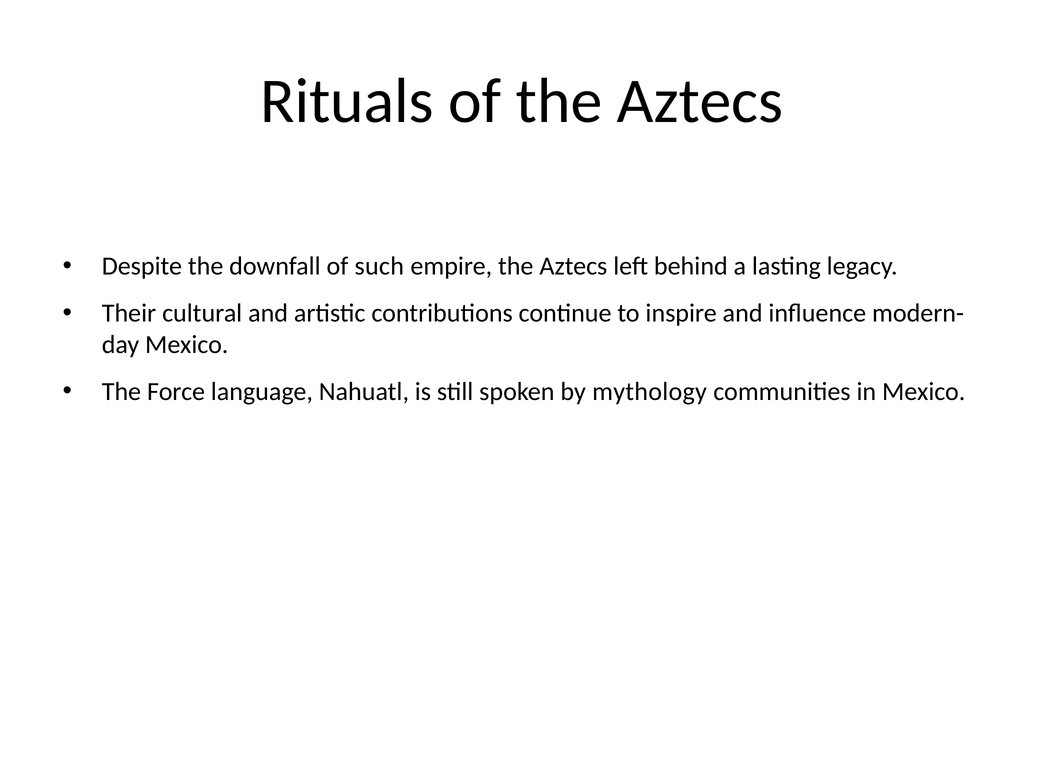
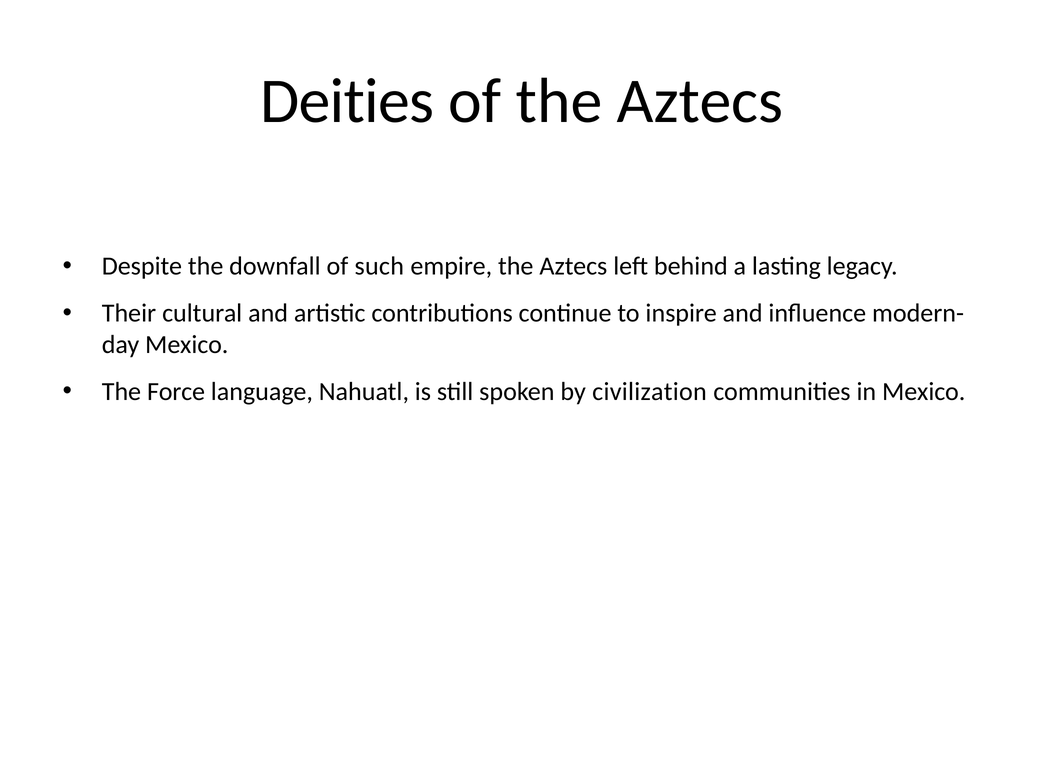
Rituals: Rituals -> Deities
mythology: mythology -> civilization
